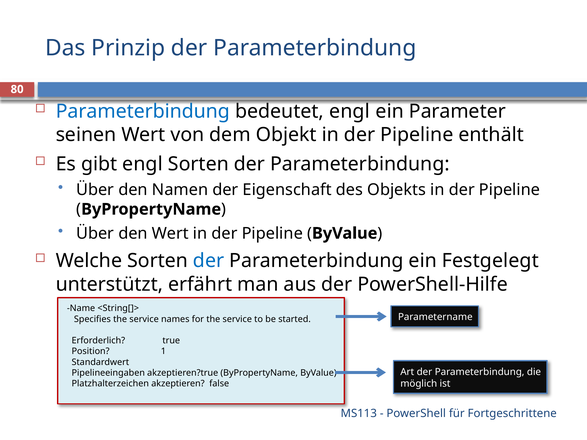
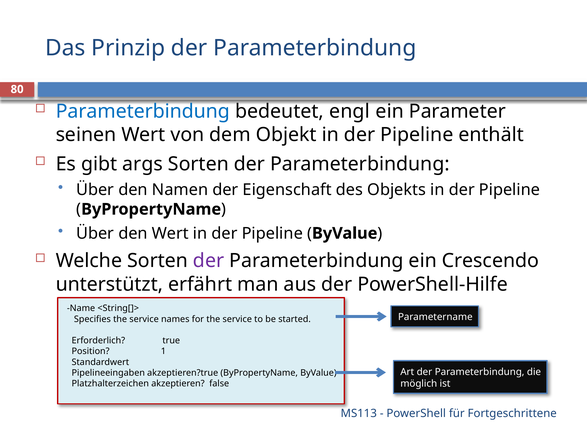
gibt engl: engl -> args
der at (209, 261) colour: blue -> purple
Festgelegt: Festgelegt -> Crescendo
